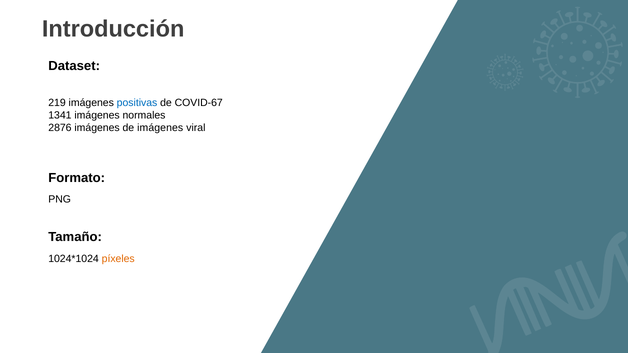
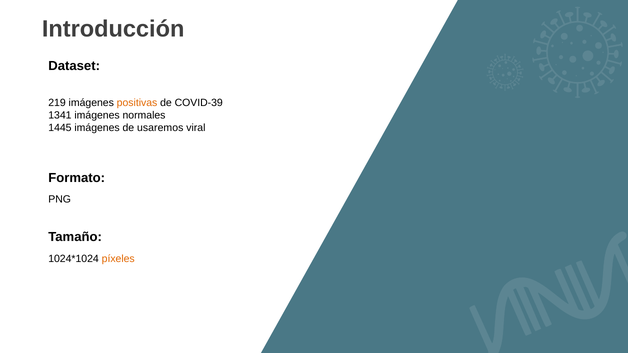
positivas colour: blue -> orange
COVID-67: COVID-67 -> COVID-39
2876: 2876 -> 1445
de imágenes: imágenes -> usaremos
